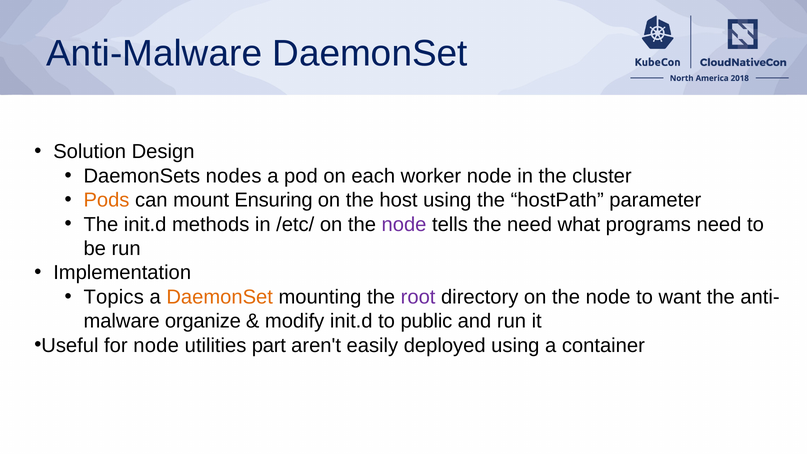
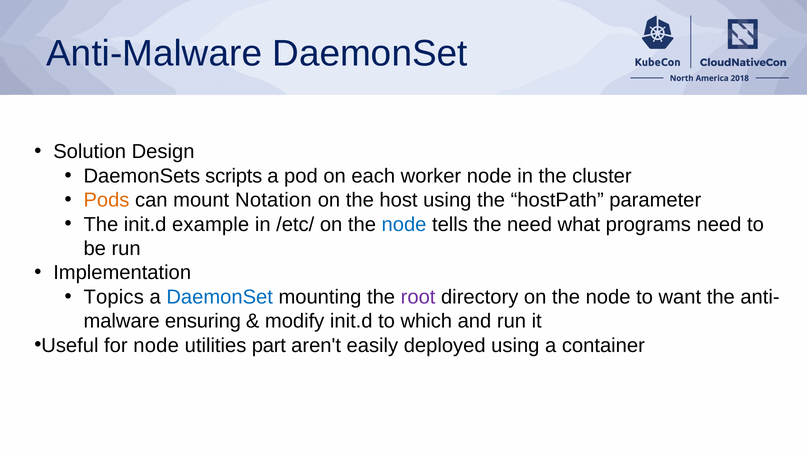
nodes: nodes -> scripts
Ensuring: Ensuring -> Notation
methods: methods -> example
node at (404, 224) colour: purple -> blue
DaemonSet at (220, 297) colour: orange -> blue
organize: organize -> ensuring
public: public -> which
